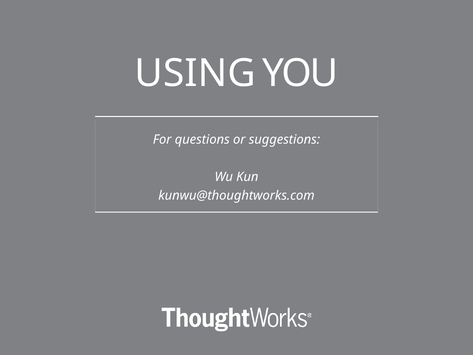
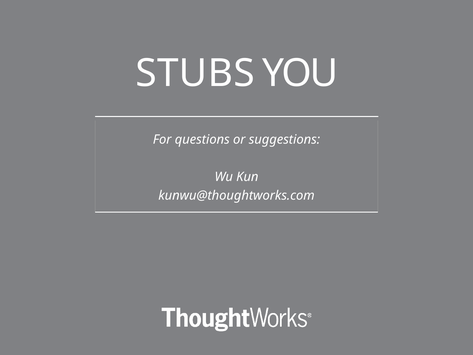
USING: USING -> STUBS
